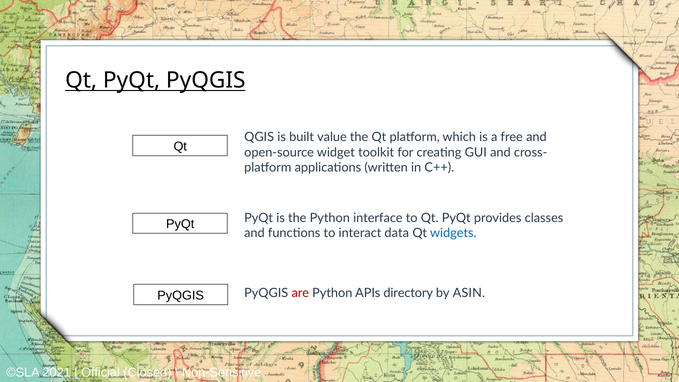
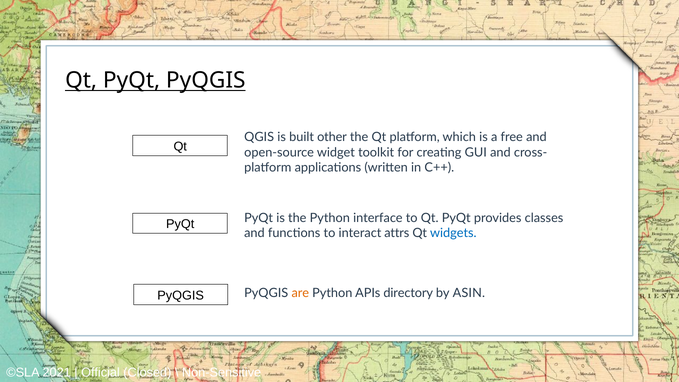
value: value -> other
data: data -> attrs
are colour: red -> orange
